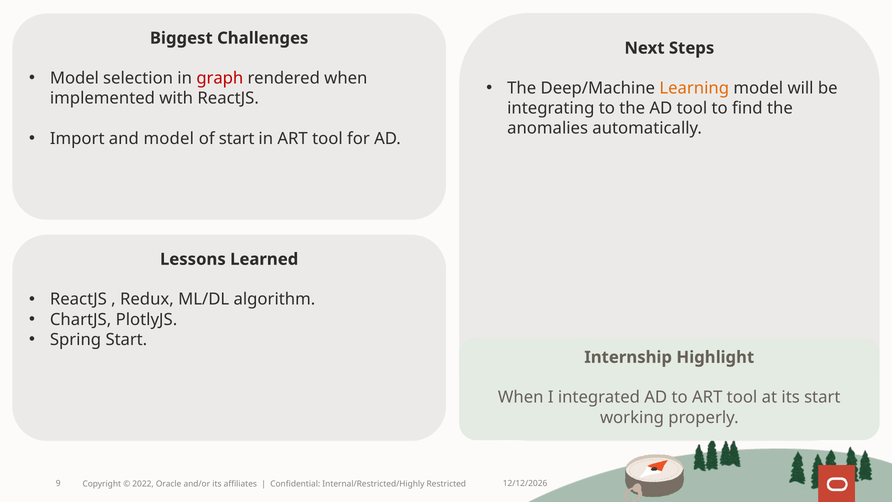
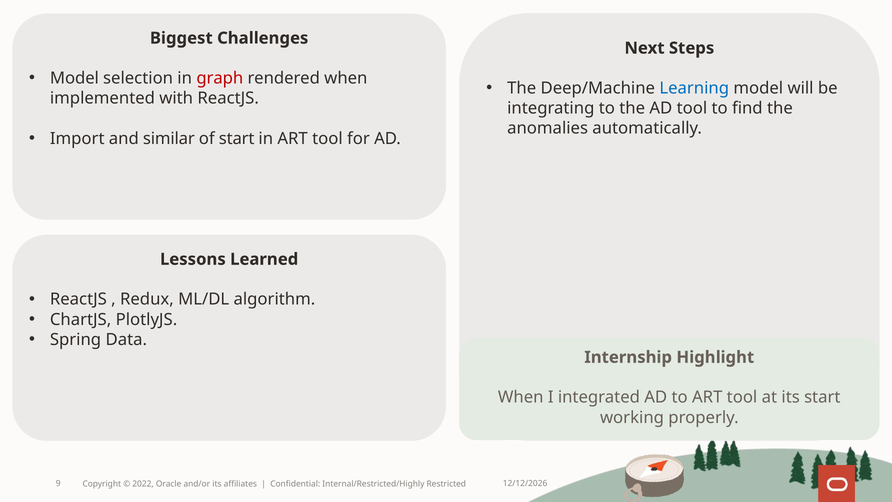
Learning colour: orange -> blue
and model: model -> similar
Spring Start: Start -> Data
